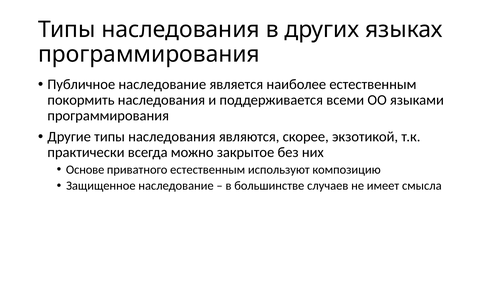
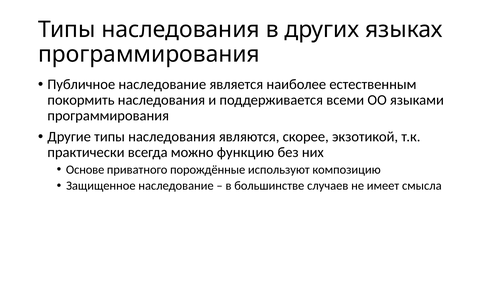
закрытое: закрытое -> функцию
приватного естественным: естественным -> порождённые
